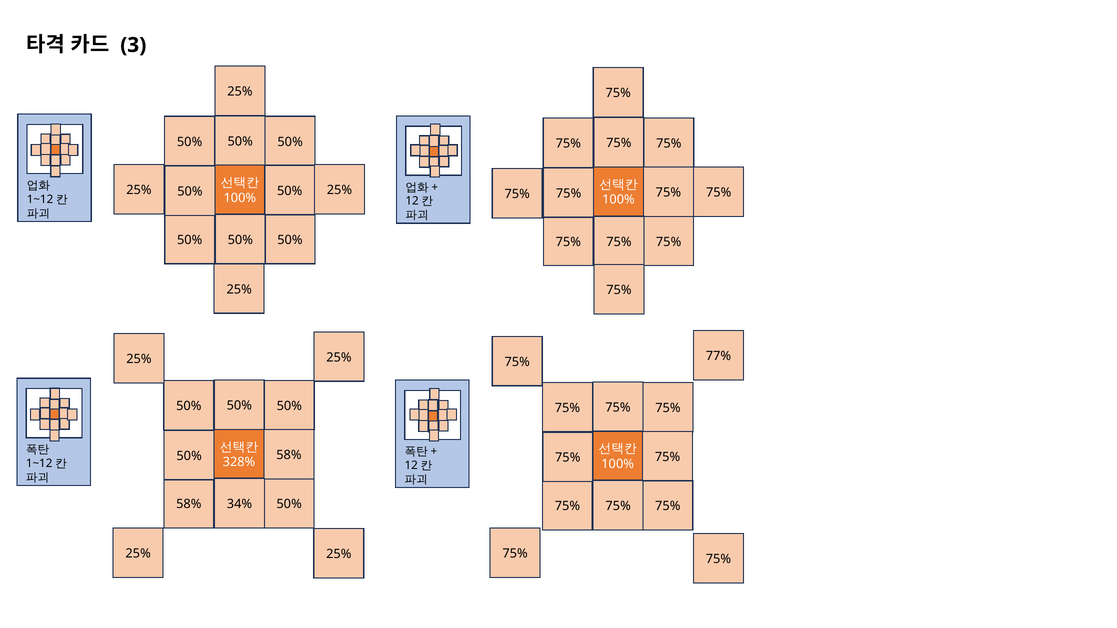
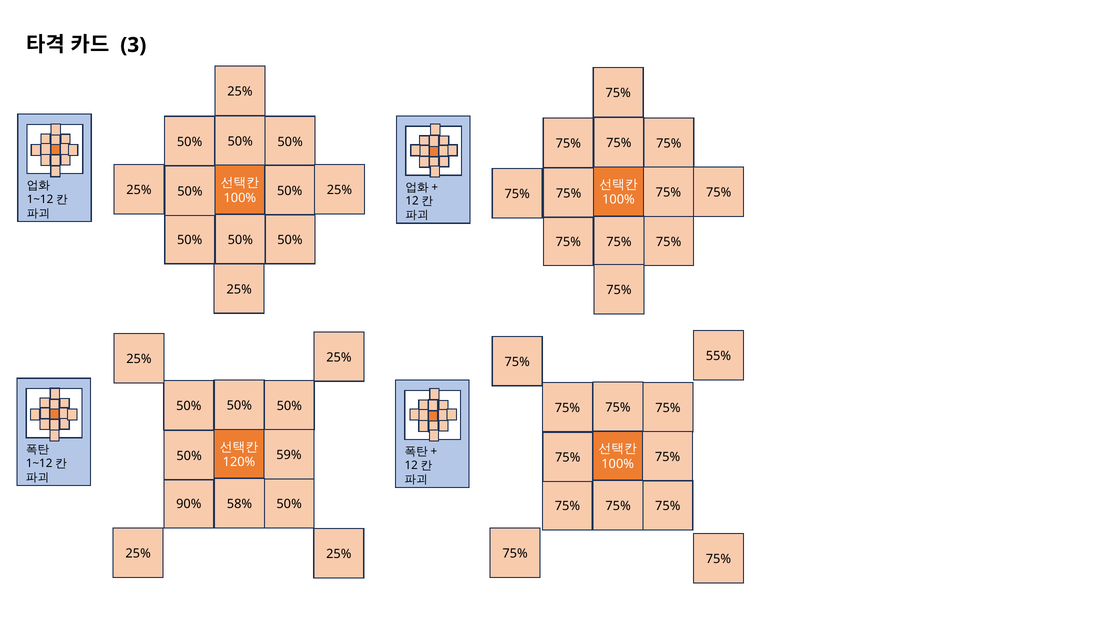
77%: 77% -> 55%
58% at (289, 455): 58% -> 59%
328%: 328% -> 120%
58% at (189, 505): 58% -> 90%
34%: 34% -> 58%
